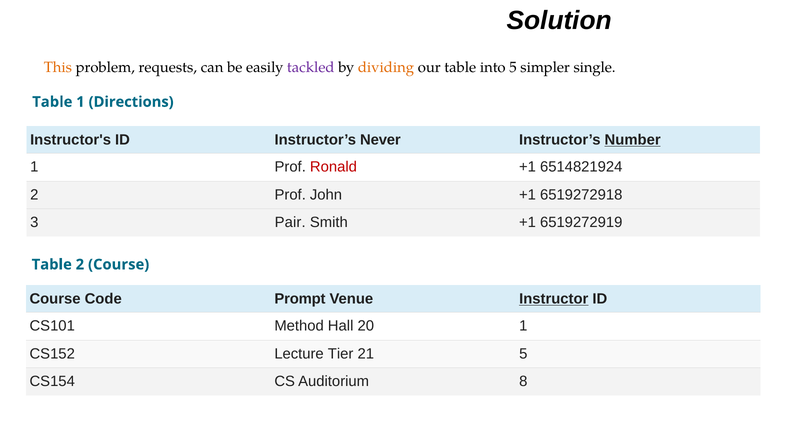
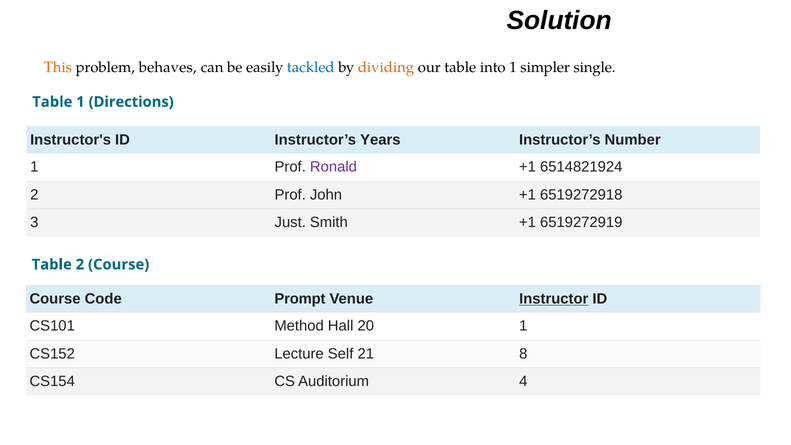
requests: requests -> behaves
tackled colour: purple -> blue
into 5: 5 -> 1
Never: Never -> Years
Number underline: present -> none
Ronald colour: red -> purple
Pair: Pair -> Just
Tier: Tier -> Self
21 5: 5 -> 8
8: 8 -> 4
